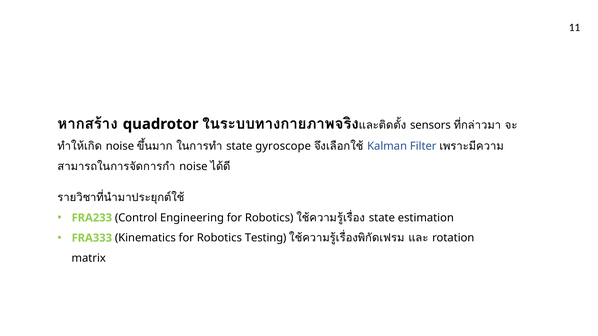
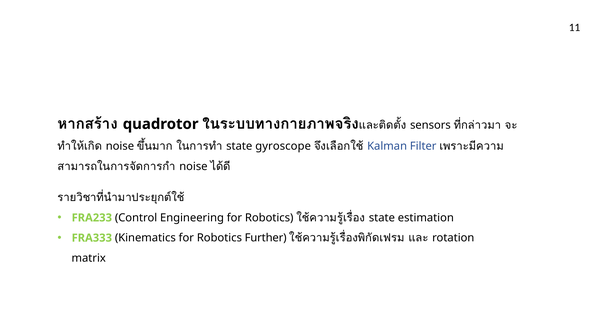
Testing: Testing -> Further
